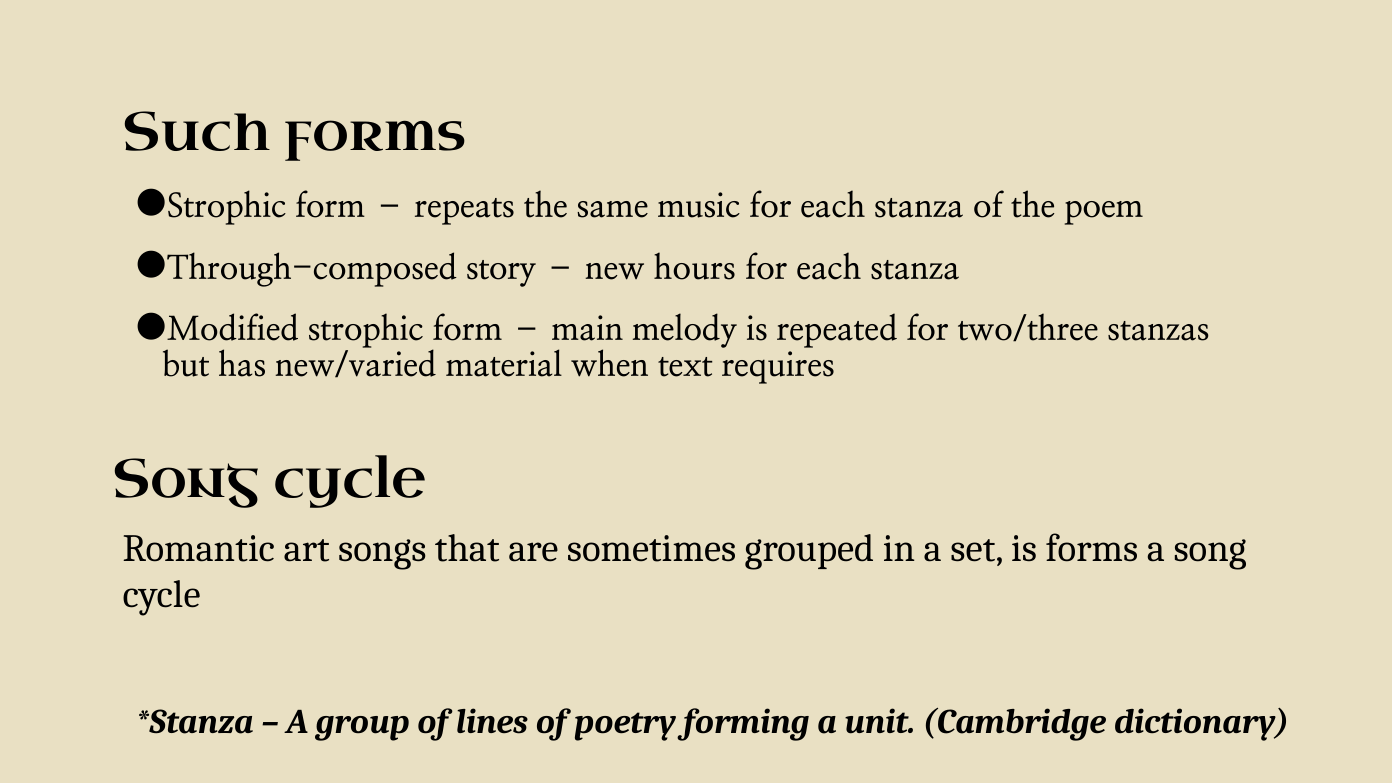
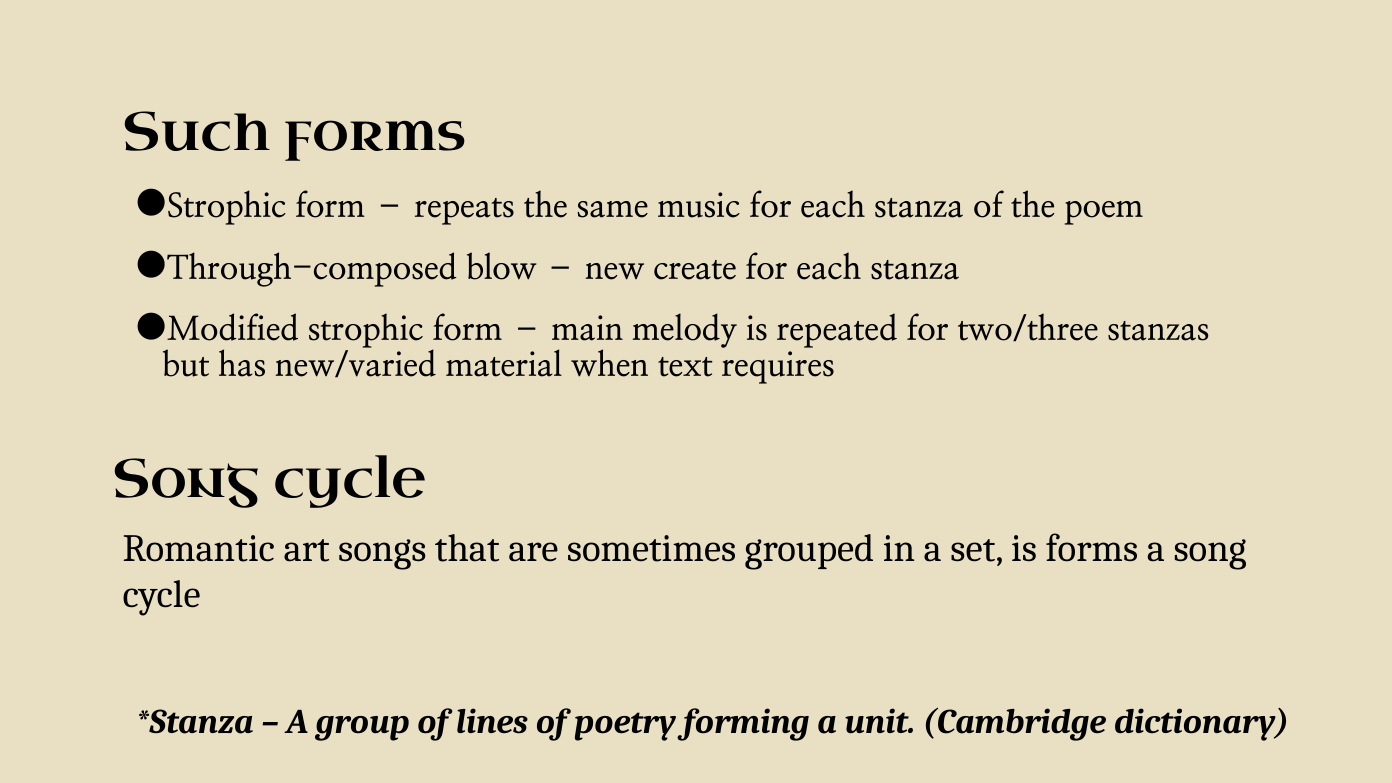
story: story -> blow
hours: hours -> create
